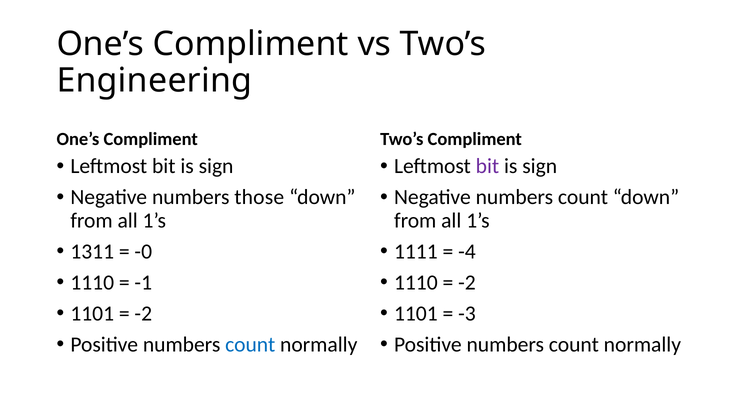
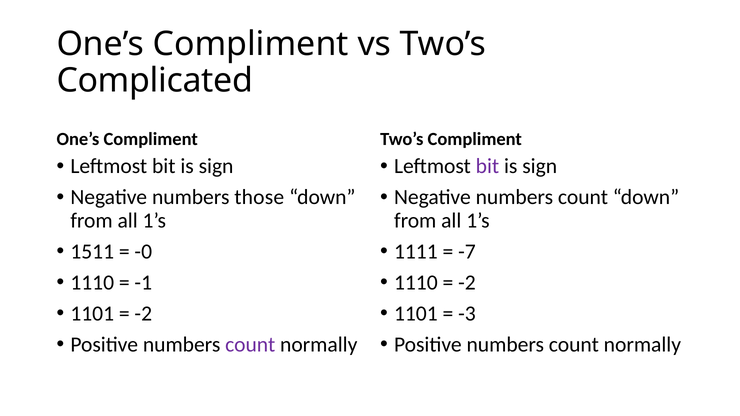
Engineering: Engineering -> Complicated
1311: 1311 -> 1511
-4: -4 -> -7
count at (250, 345) colour: blue -> purple
